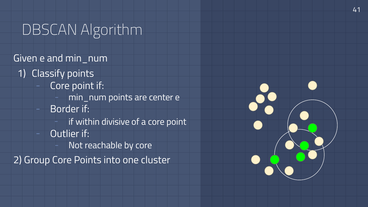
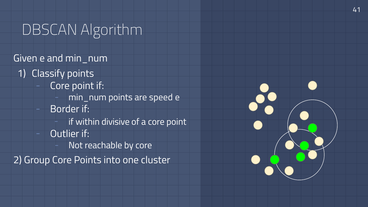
center: center -> speed
